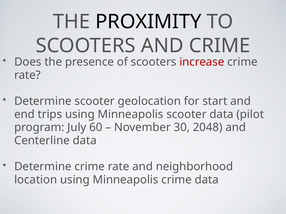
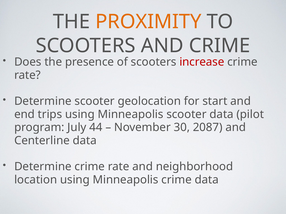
PROXIMITY colour: black -> orange
60: 60 -> 44
2048: 2048 -> 2087
